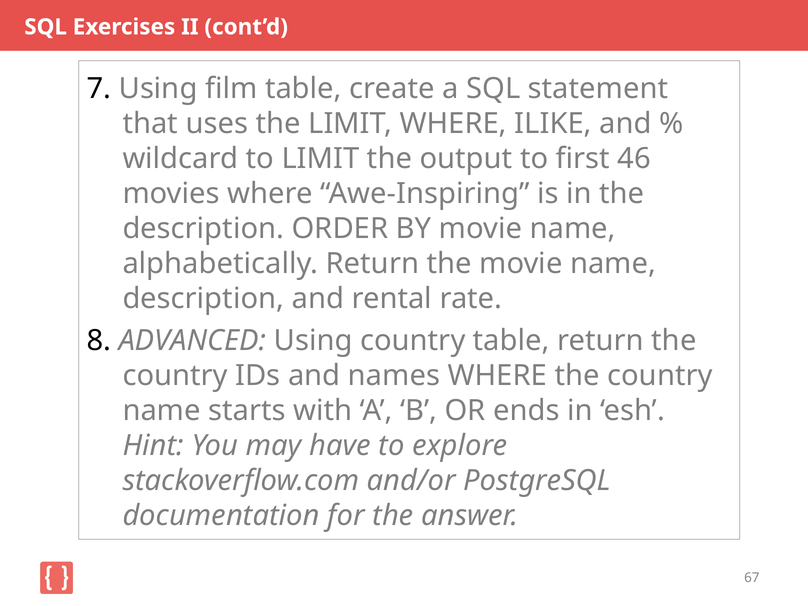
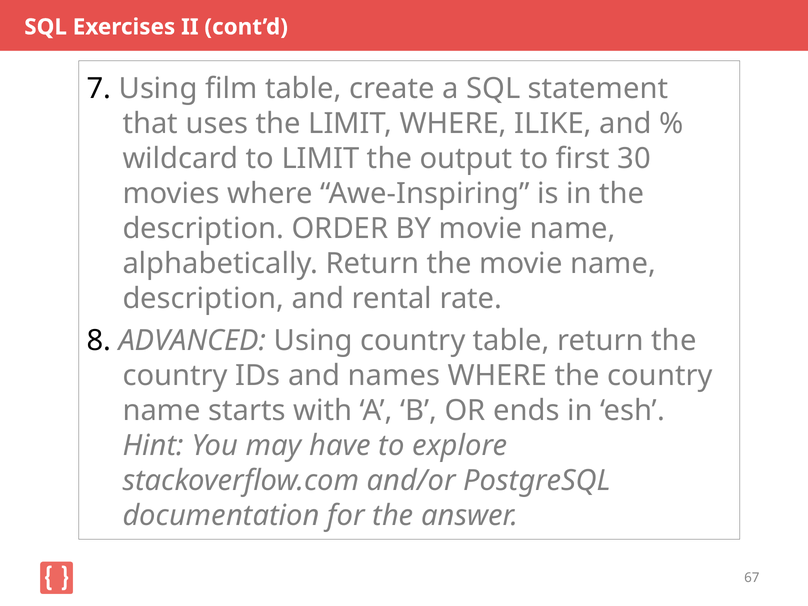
46: 46 -> 30
